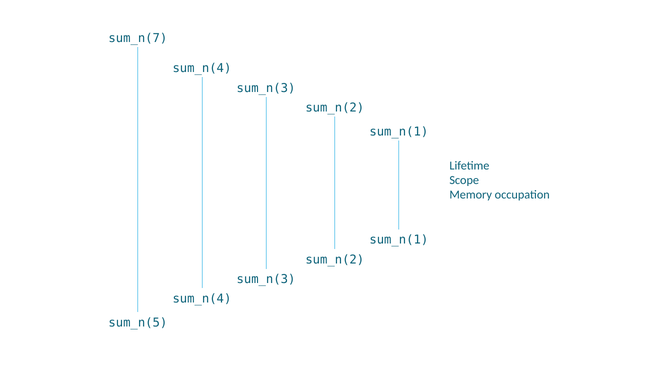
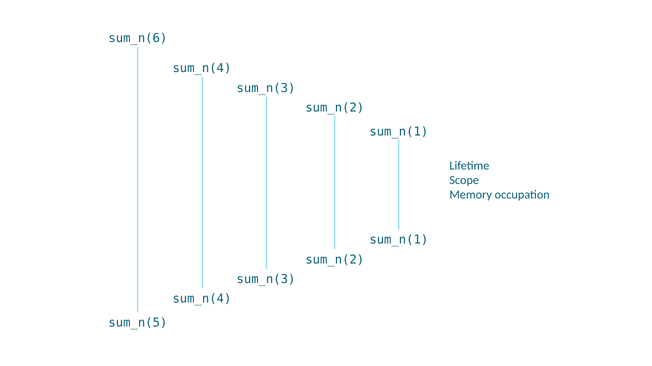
sum_n(7: sum_n(7 -> sum_n(6
